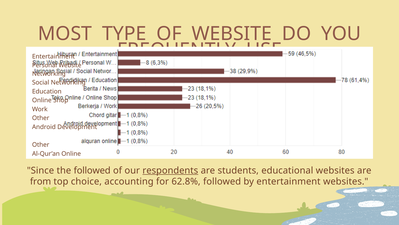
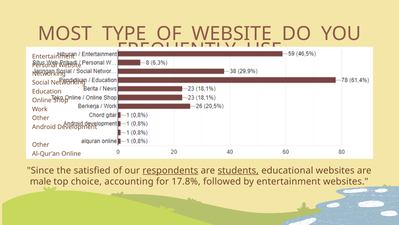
the followed: followed -> satisfied
students underline: none -> present
from: from -> male
62.8%: 62.8% -> 17.8%
